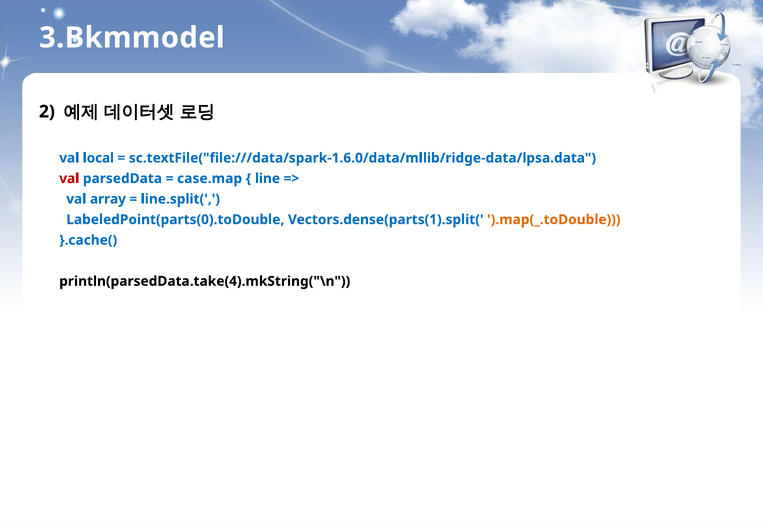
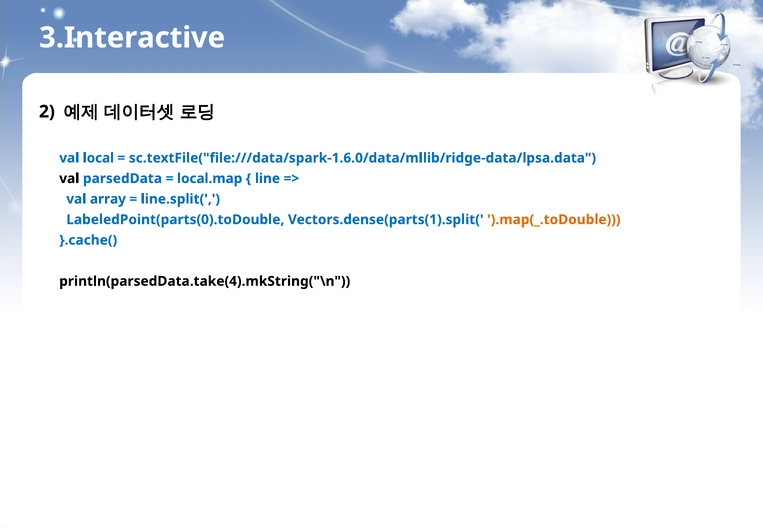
3.Bkmmodel: 3.Bkmmodel -> 3.Interactive
val at (69, 179) colour: red -> black
case.map: case.map -> local.map
